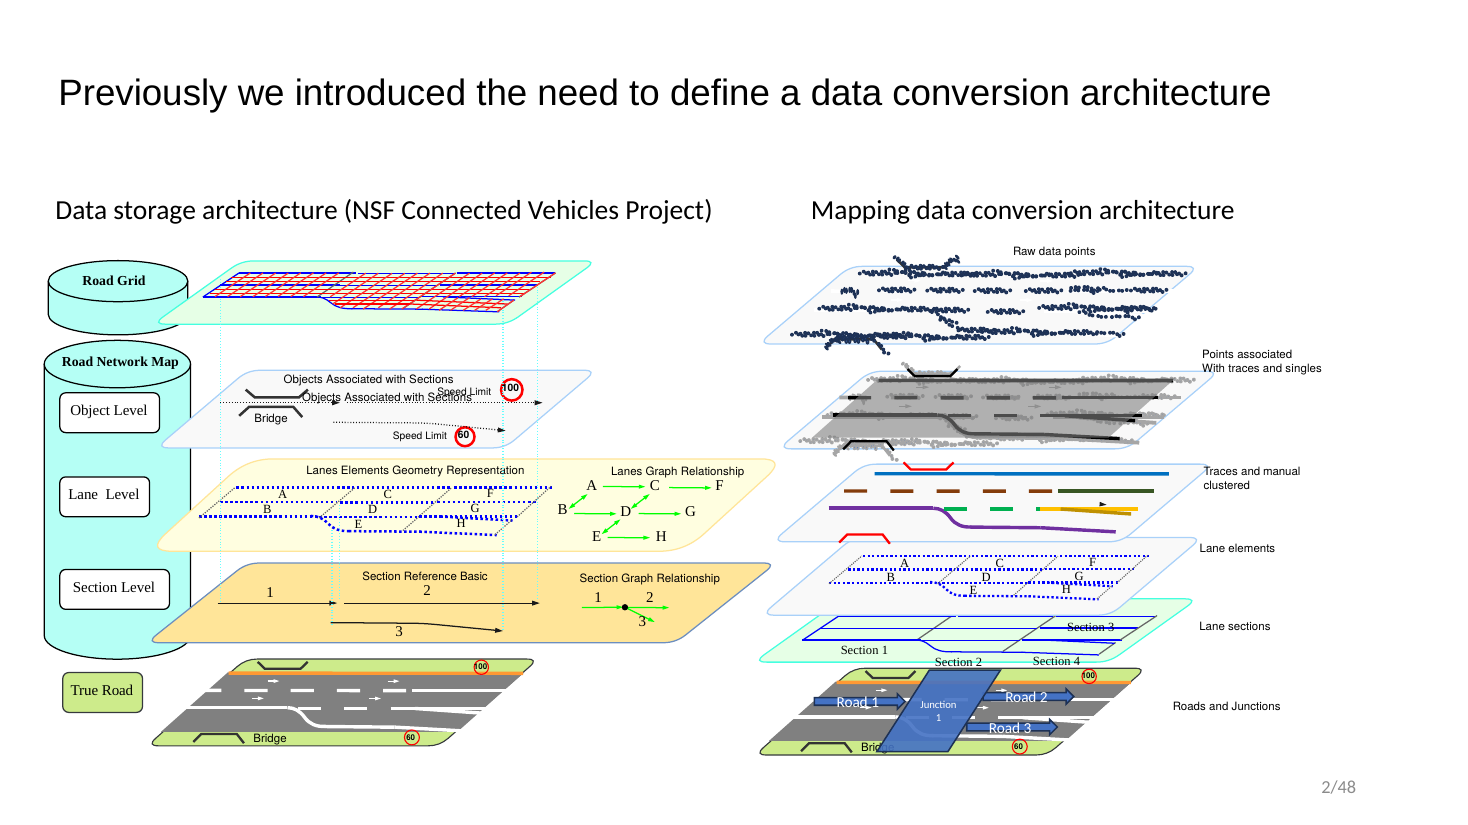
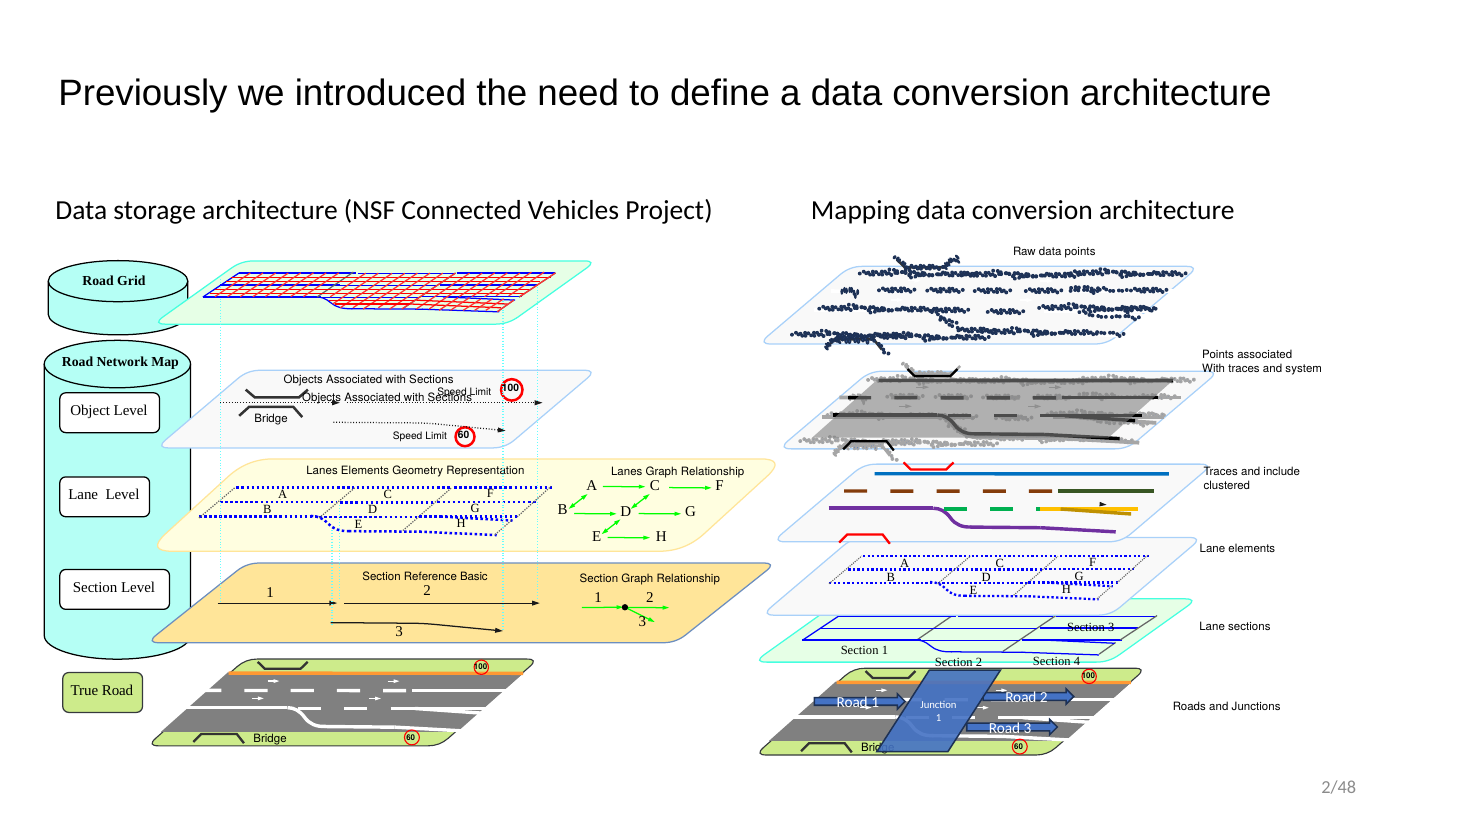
singles: singles -> system
manual: manual -> include
